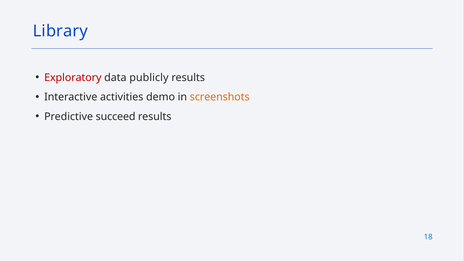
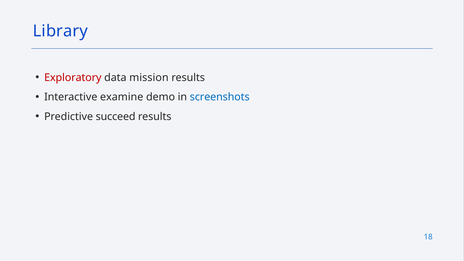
publicly: publicly -> mission
activities: activities -> examine
screenshots colour: orange -> blue
